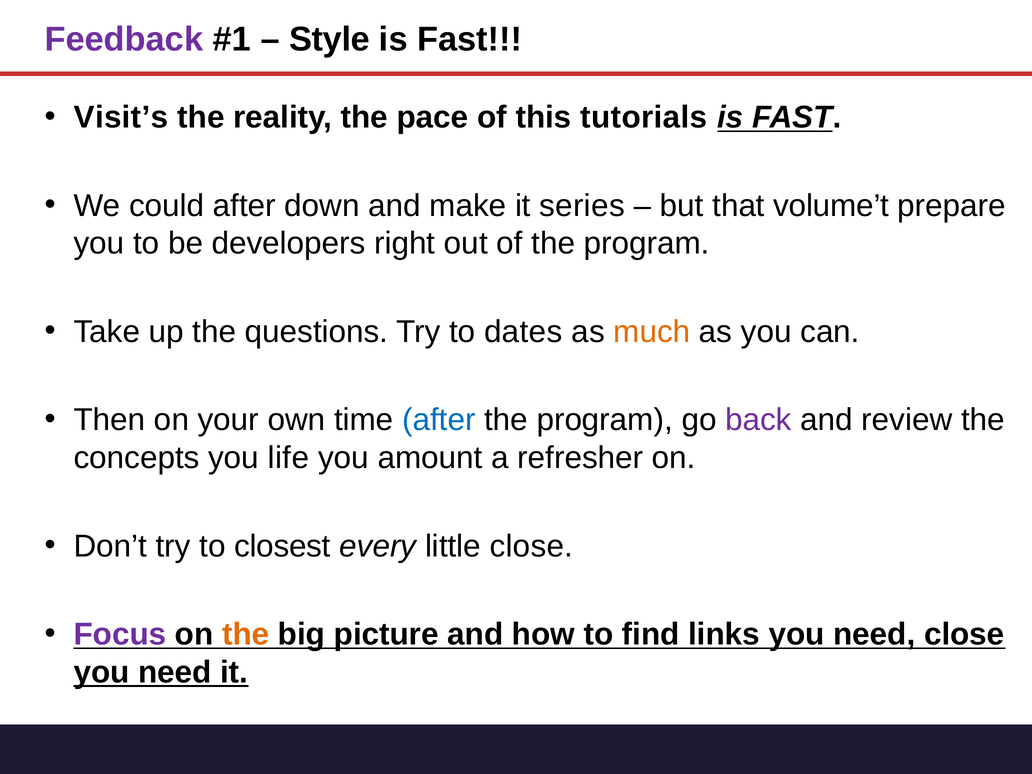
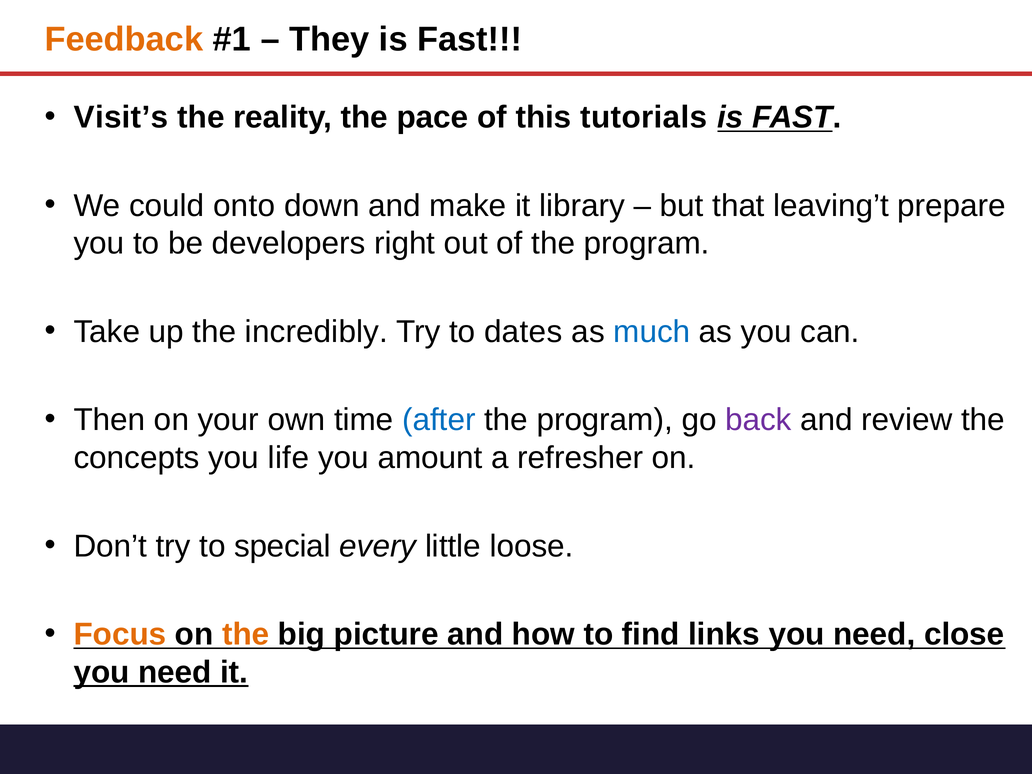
Feedback colour: purple -> orange
Style: Style -> They
could after: after -> onto
series: series -> library
volume’t: volume’t -> leaving’t
questions: questions -> incredibly
much colour: orange -> blue
closest: closest -> special
little close: close -> loose
Focus colour: purple -> orange
